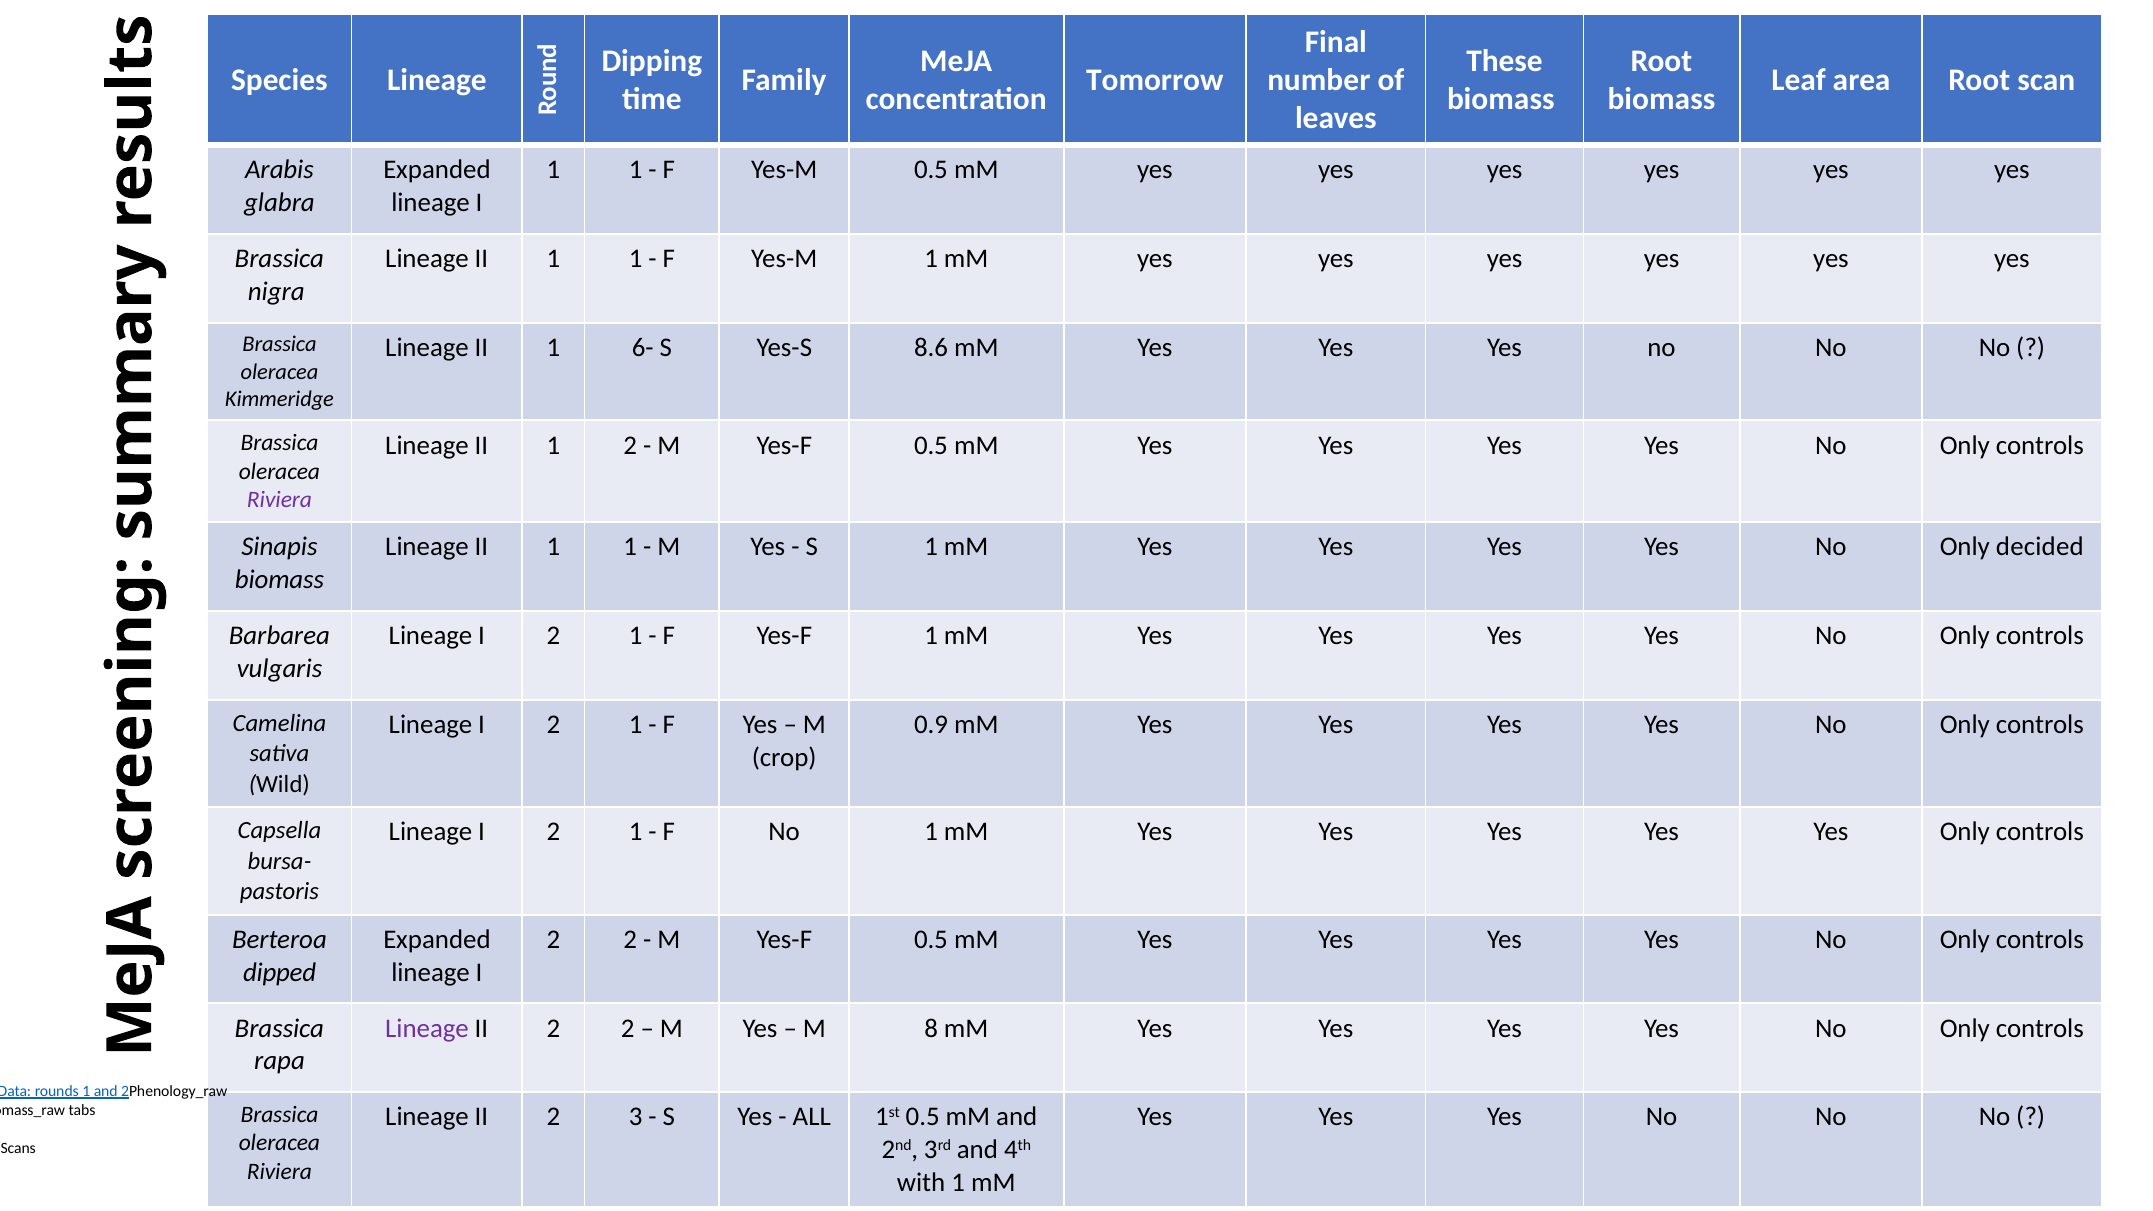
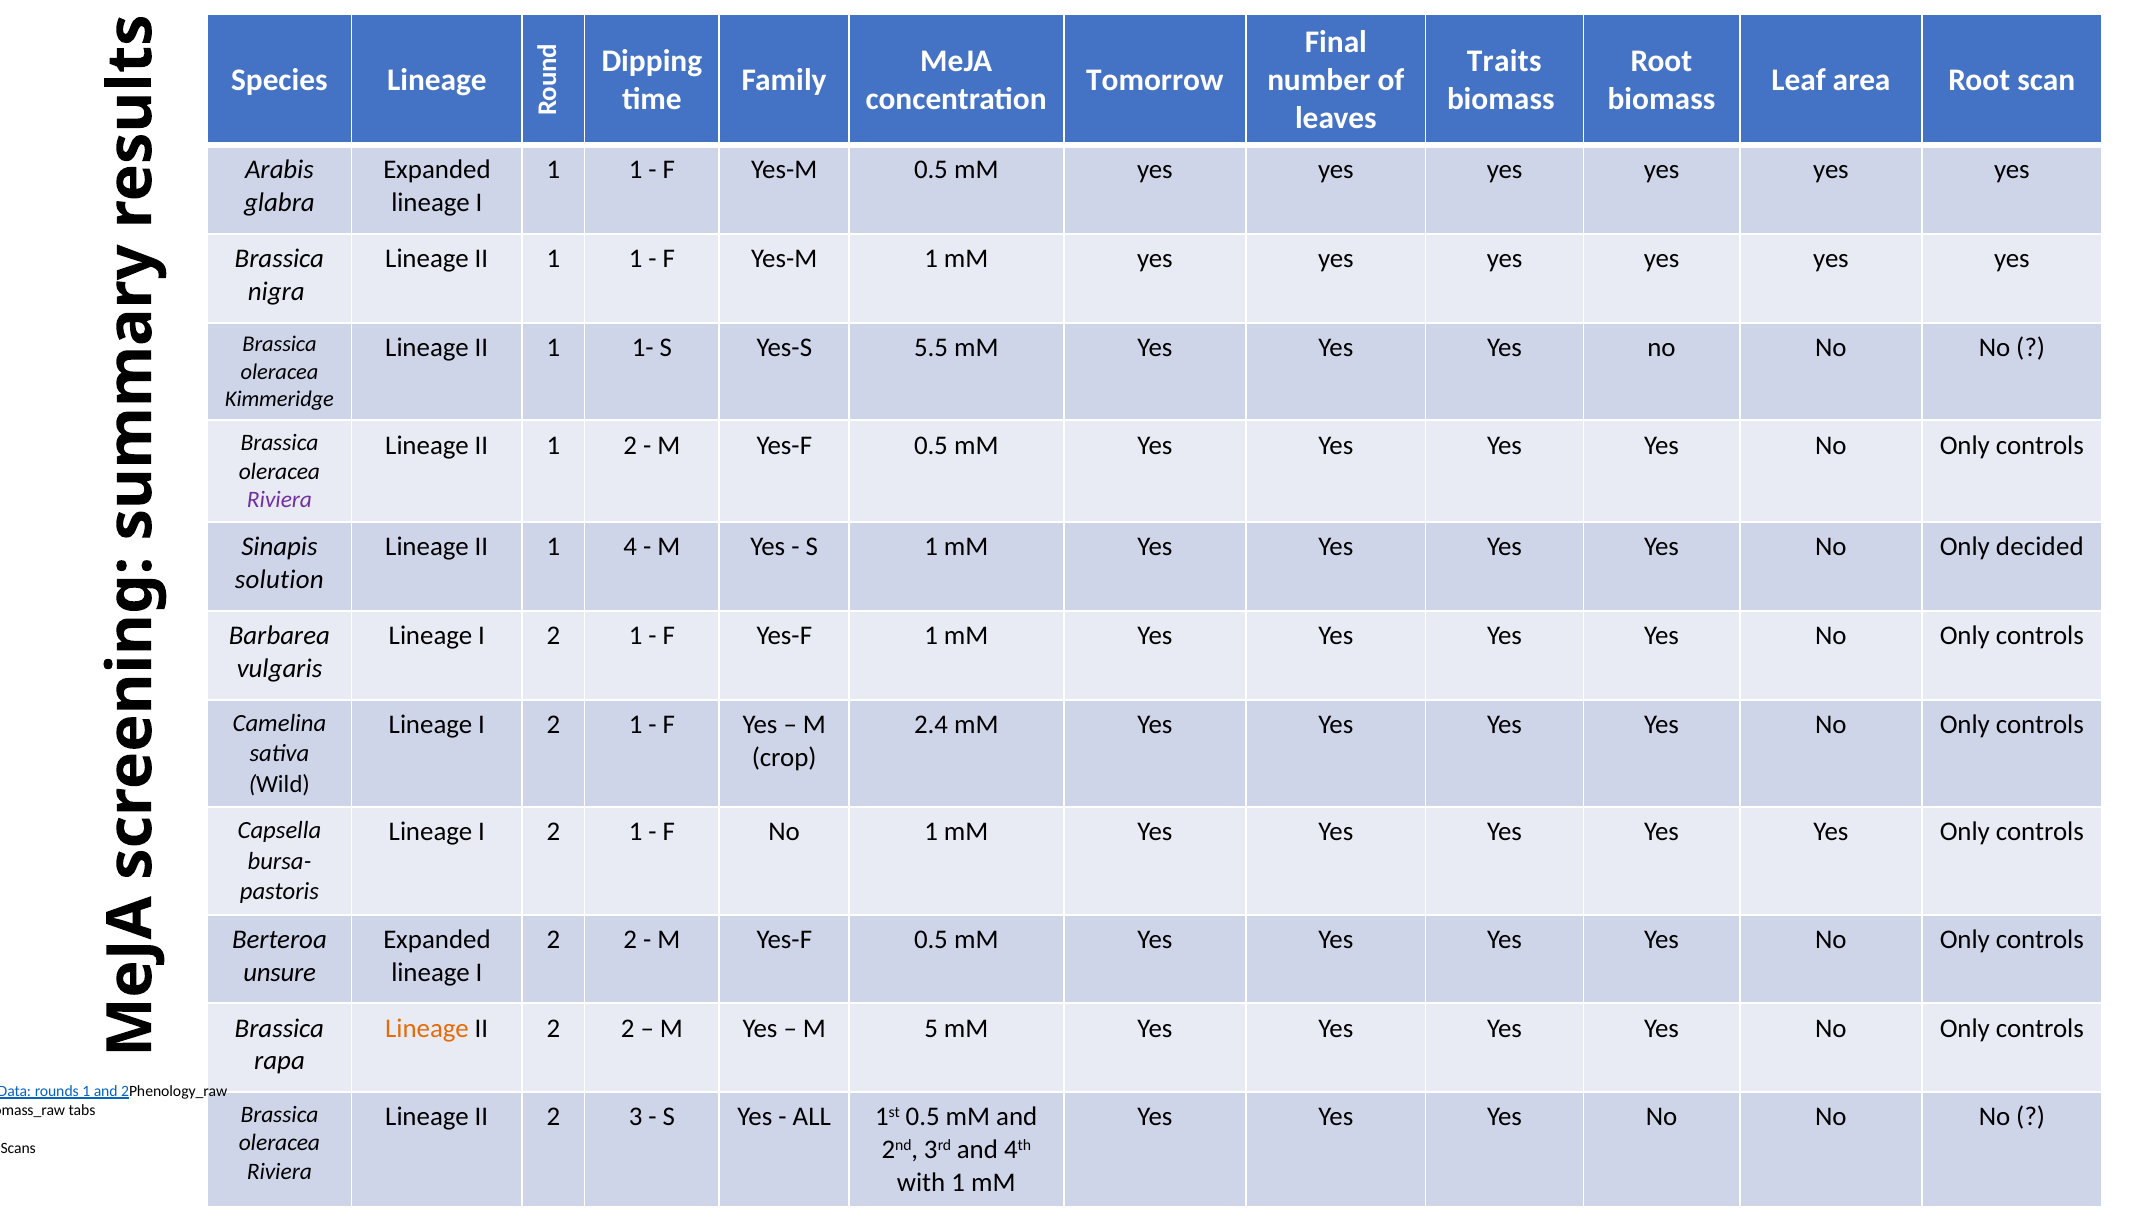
These: These -> Traits
6-: 6- -> 1-
8.6: 8.6 -> 5.5
1 at (630, 547): 1 -> 4
biomass at (279, 580): biomass -> solution
0.9: 0.9 -> 2.4
dipped: dipped -> unsure
Lineage at (427, 1028) colour: purple -> orange
8: 8 -> 5
